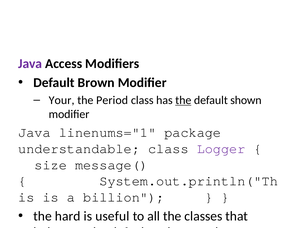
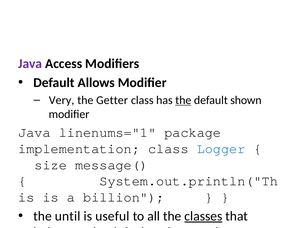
Brown: Brown -> Allows
Your: Your -> Very
Period: Period -> Getter
understandable: understandable -> implementation
Logger at (221, 149) colour: purple -> blue
hard: hard -> until
classes underline: none -> present
